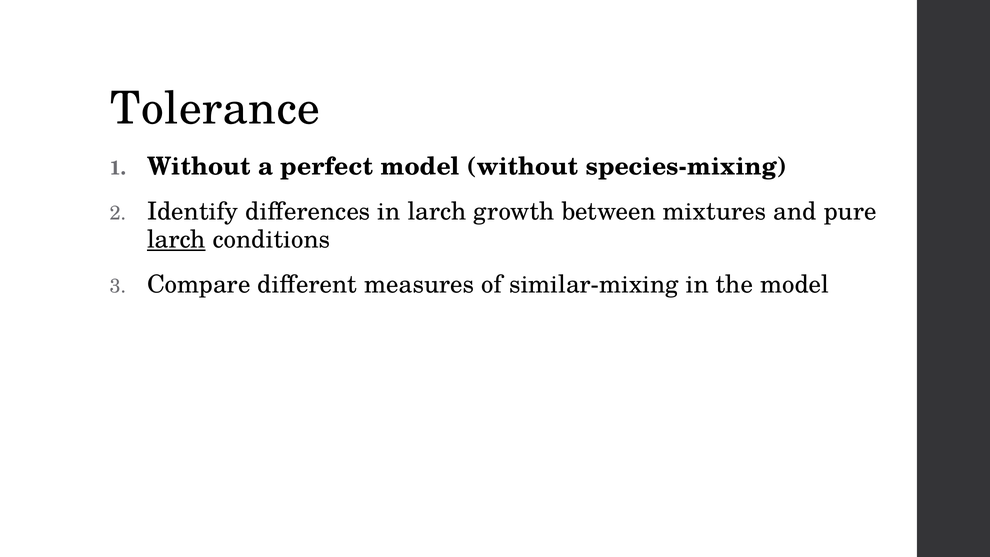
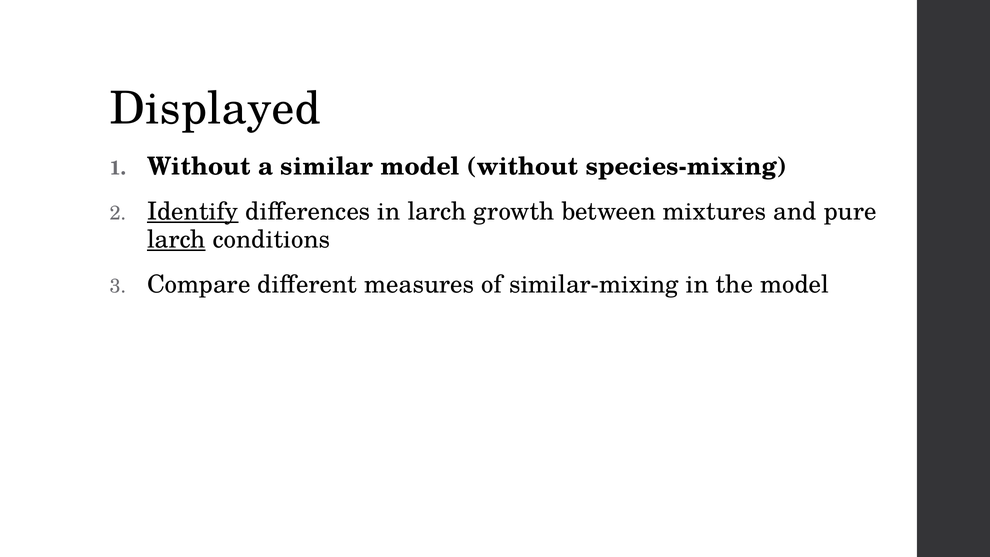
Tolerance: Tolerance -> Displayed
perfect: perfect -> similar
Identify underline: none -> present
